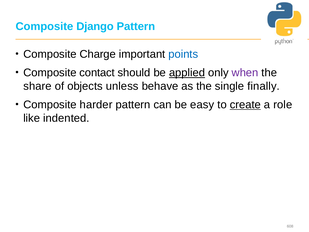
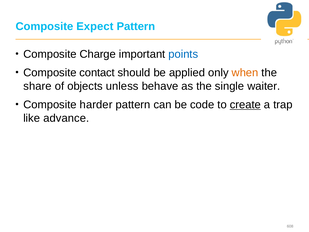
Django: Django -> Expect
applied underline: present -> none
when colour: purple -> orange
finally: finally -> waiter
easy: easy -> code
role: role -> trap
indented: indented -> advance
